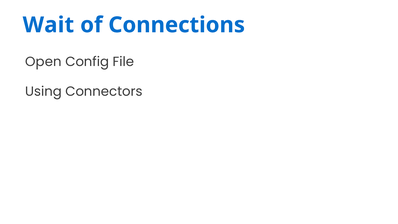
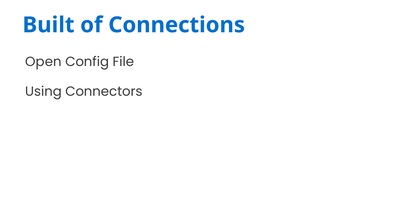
Wait: Wait -> Built
